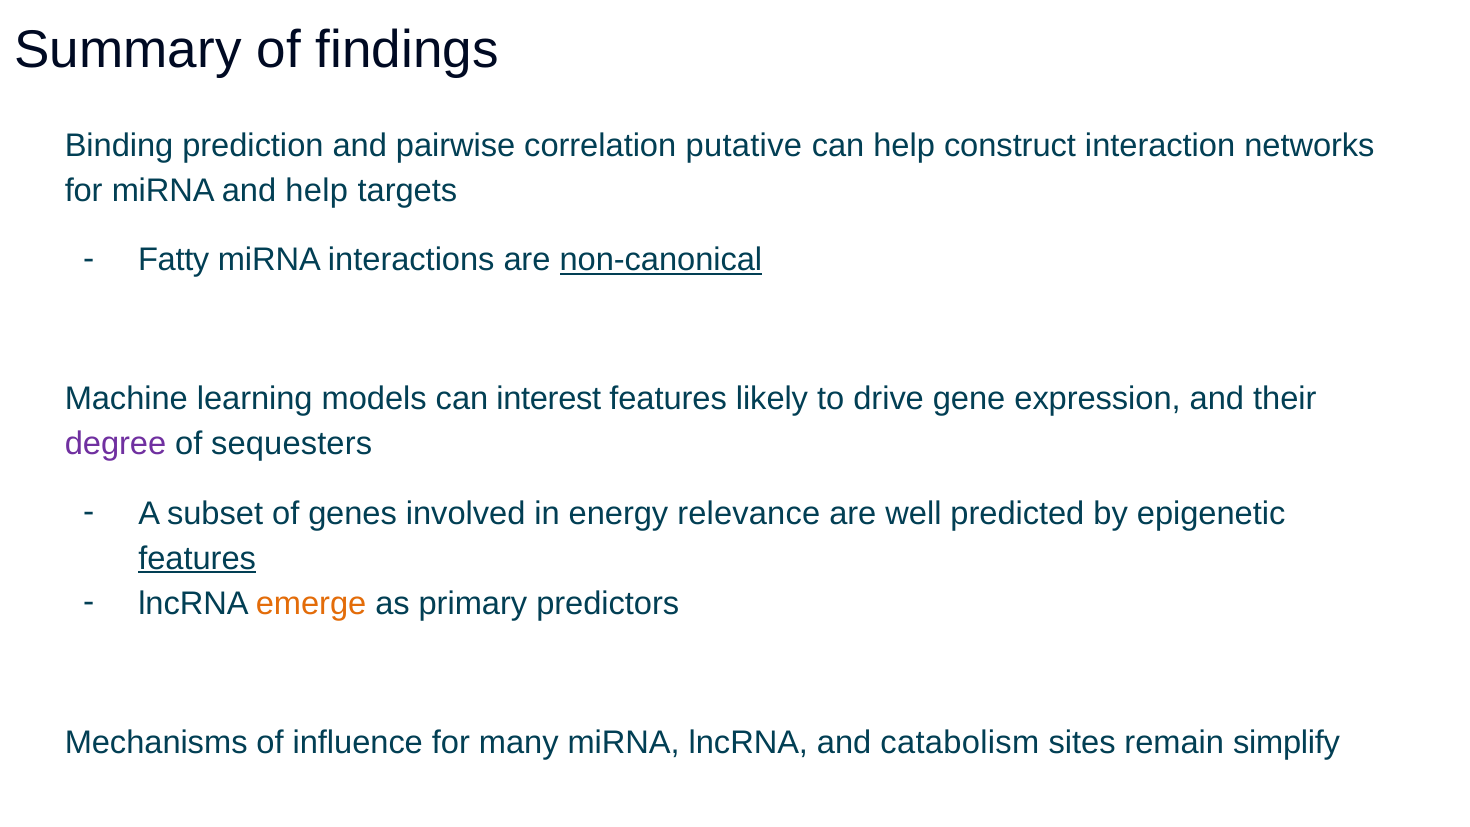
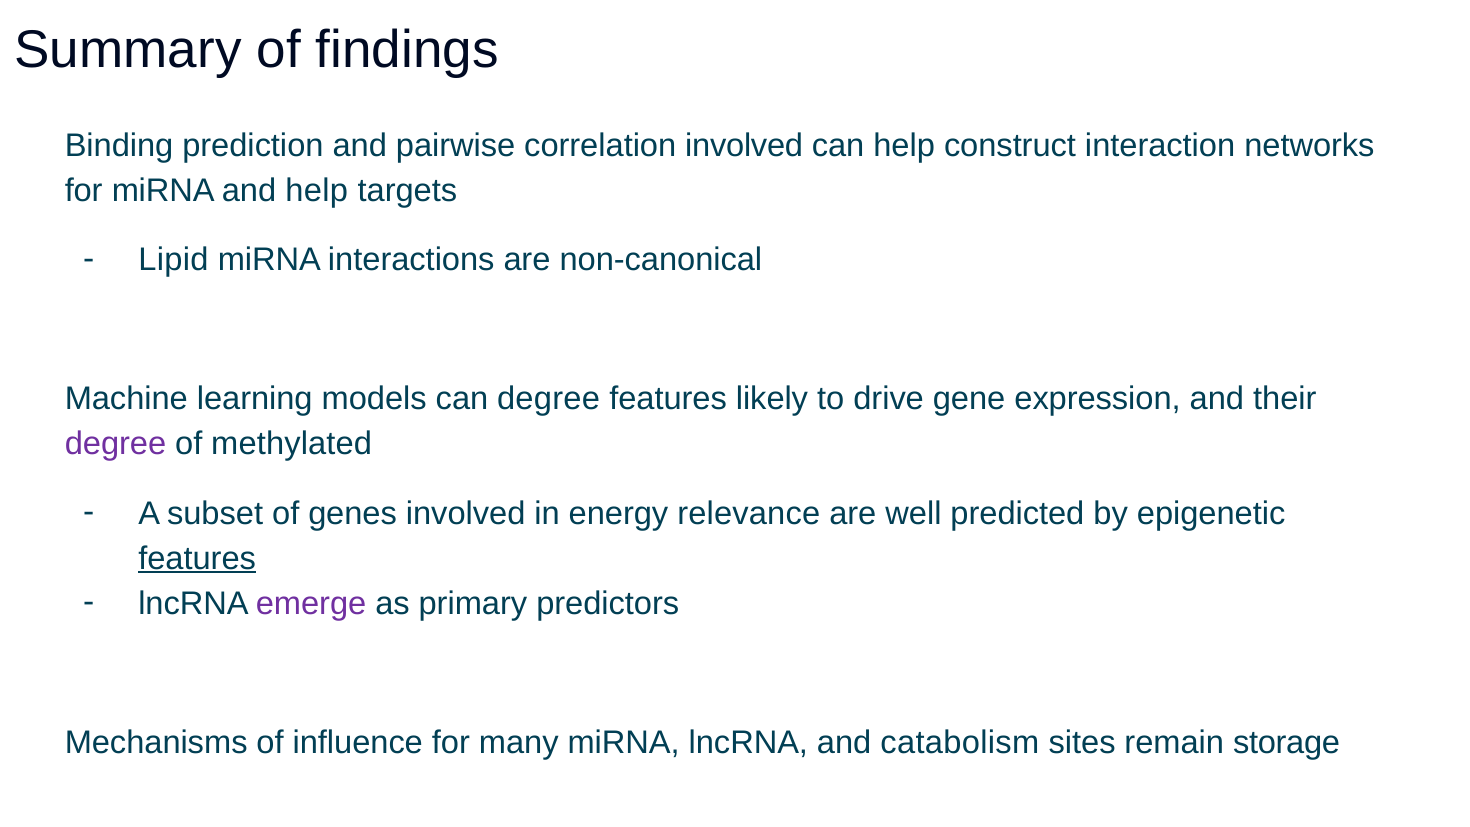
correlation putative: putative -> involved
Fatty: Fatty -> Lipid
non-canonical underline: present -> none
can interest: interest -> degree
sequesters: sequesters -> methylated
emerge colour: orange -> purple
simplify: simplify -> storage
